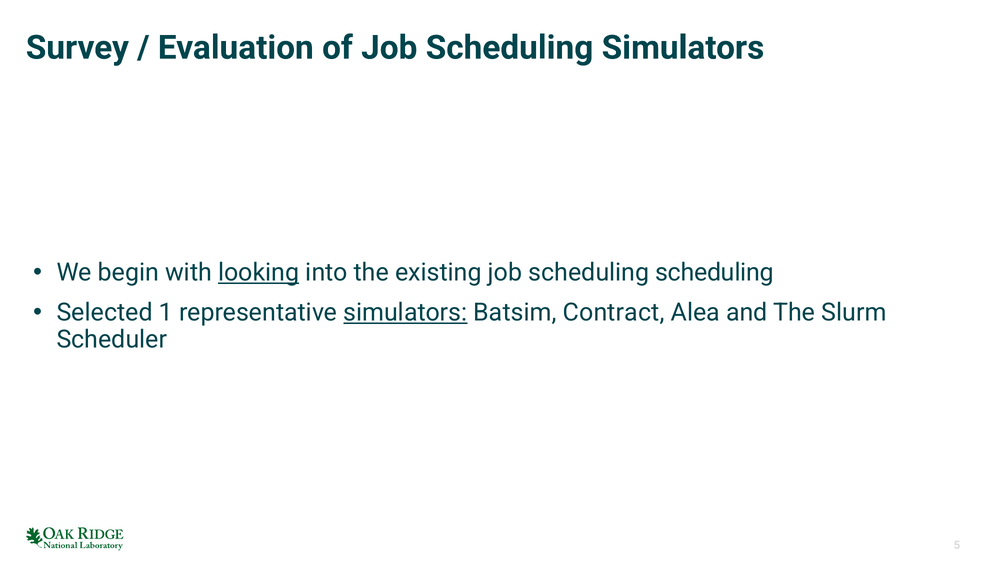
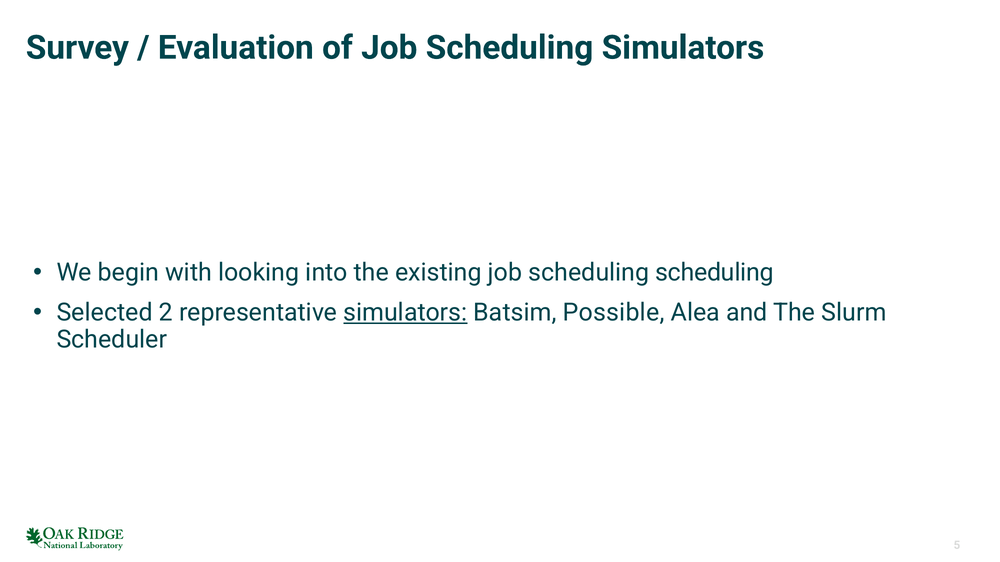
looking underline: present -> none
1: 1 -> 2
Contract: Contract -> Possible
